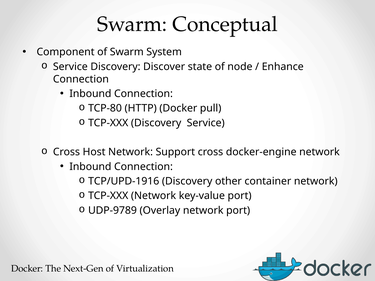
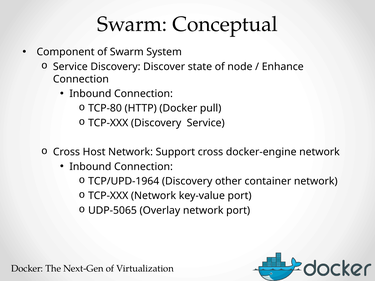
TCP/UPD-1916: TCP/UPD-1916 -> TCP/UPD-1964
UDP-9789: UDP-9789 -> UDP-5065
